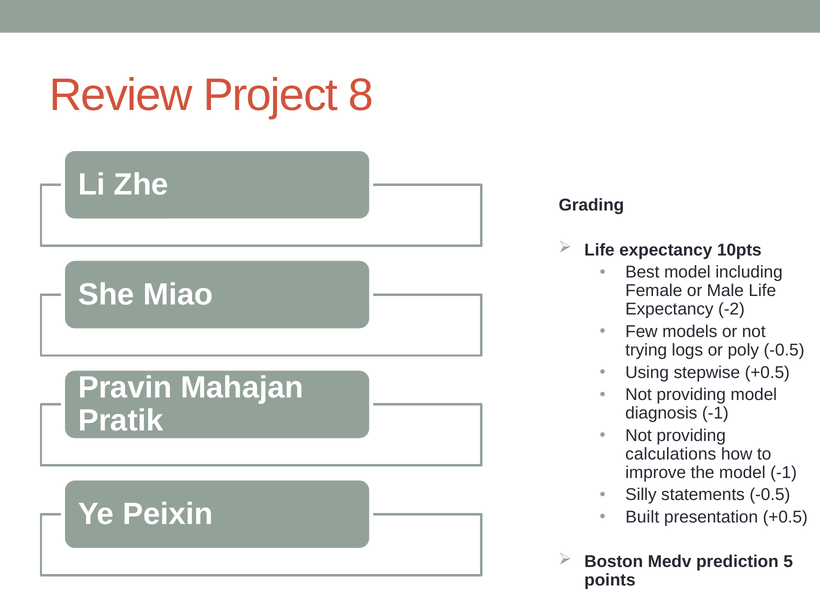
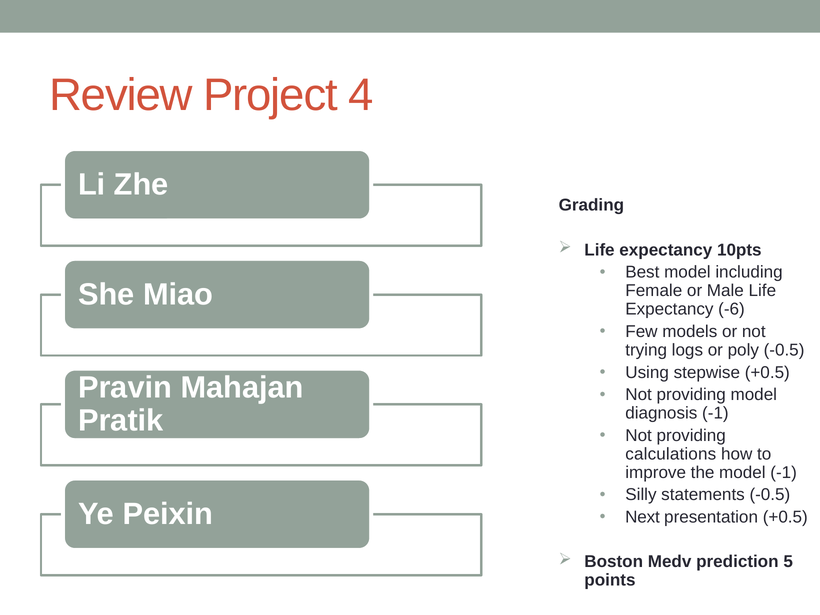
8: 8 -> 4
-2: -2 -> -6
Built: Built -> Next
